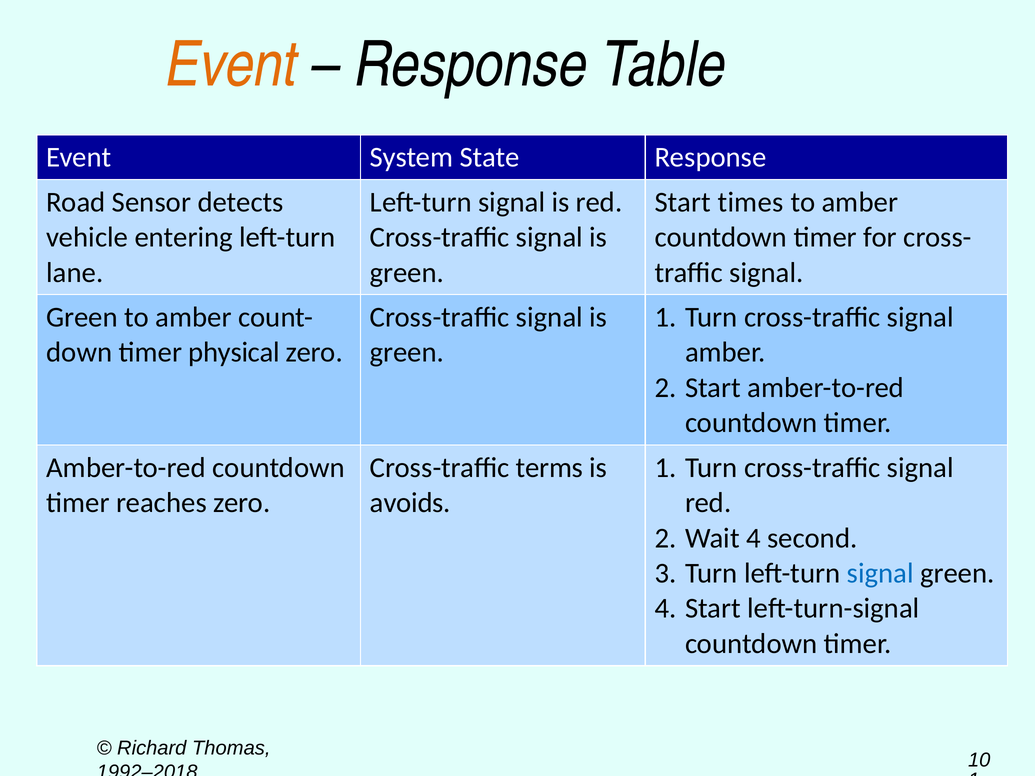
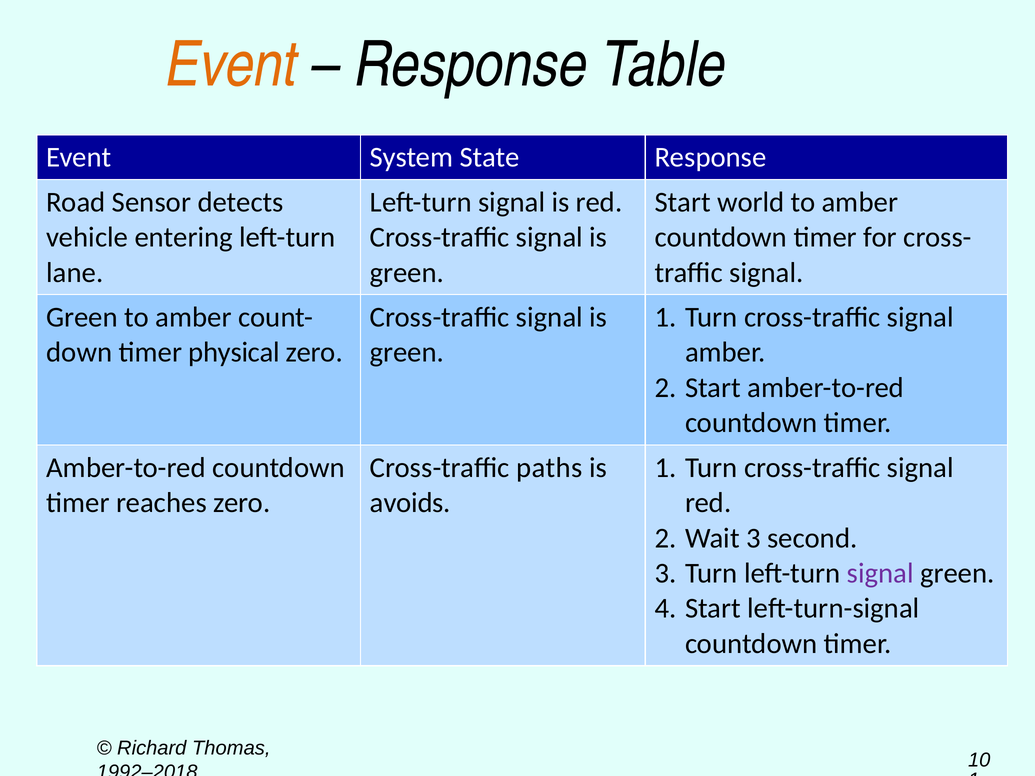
times: times -> world
terms: terms -> paths
Wait 4: 4 -> 3
signal at (880, 573) colour: blue -> purple
